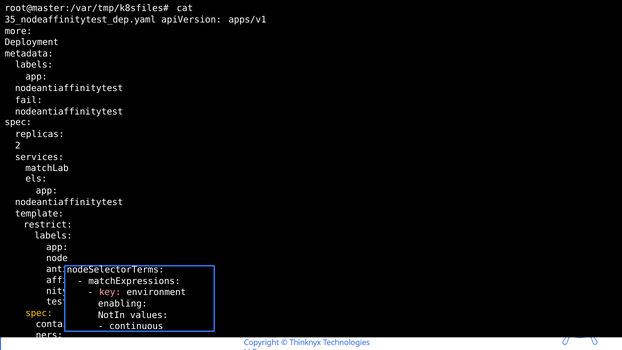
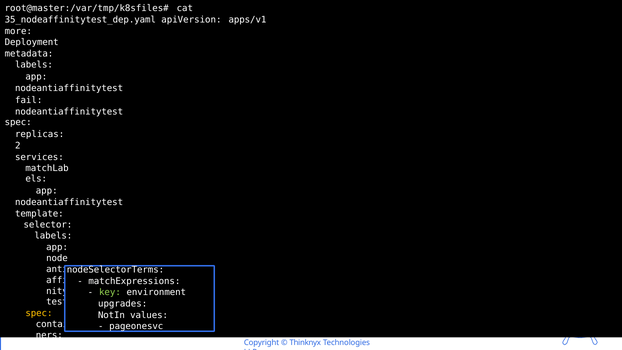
restrict: restrict -> selector
key colour: pink -> light green
enabling: enabling -> upgrades
continuous: continuous -> pageonesvc
